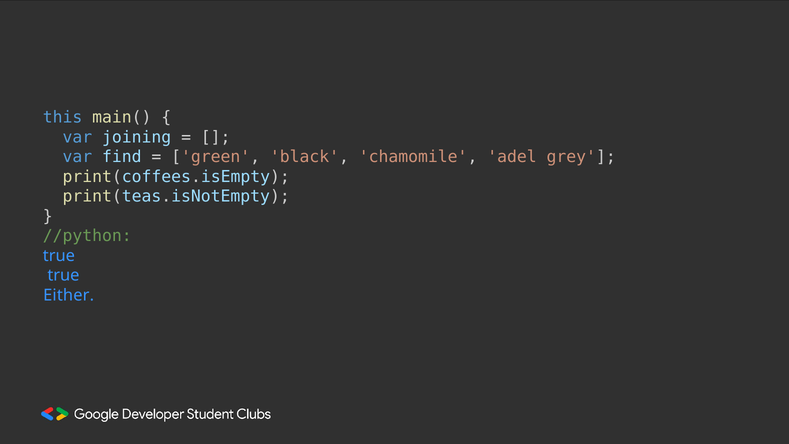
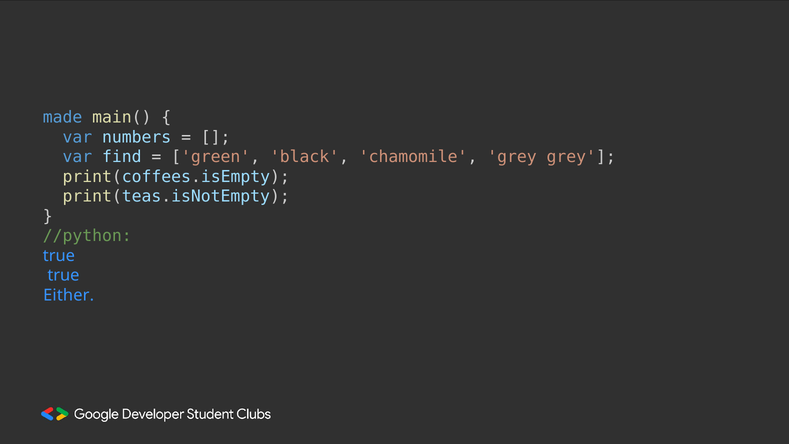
this: this -> made
joining: joining -> numbers
chamomile adel: adel -> grey
